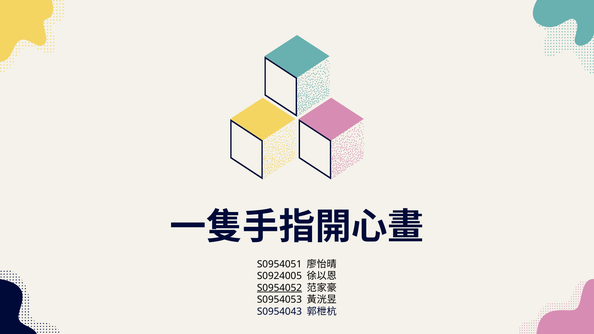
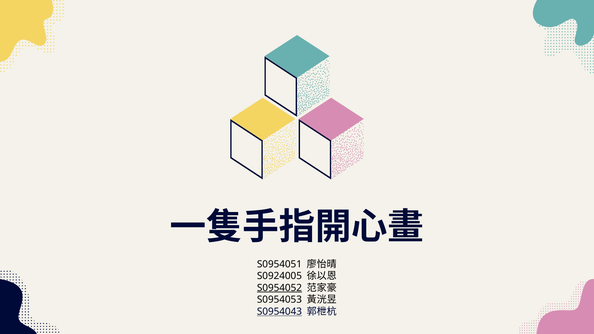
S0954043 underline: none -> present
